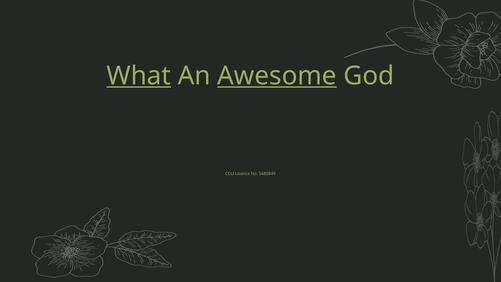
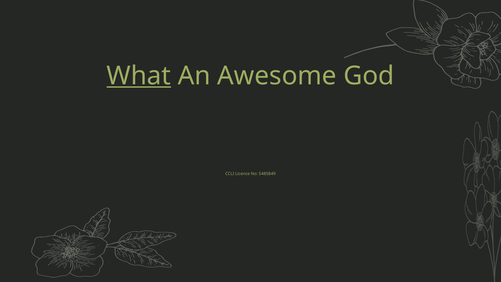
Awesome underline: present -> none
